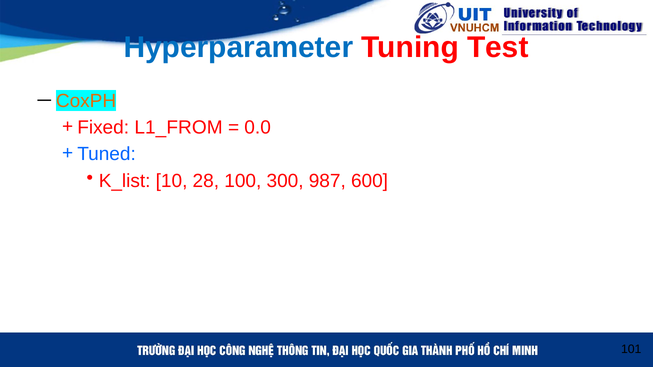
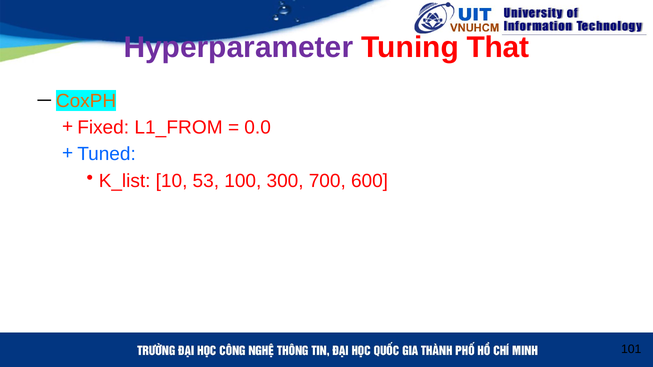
Hyperparameter colour: blue -> purple
Test: Test -> That
28: 28 -> 53
987: 987 -> 700
